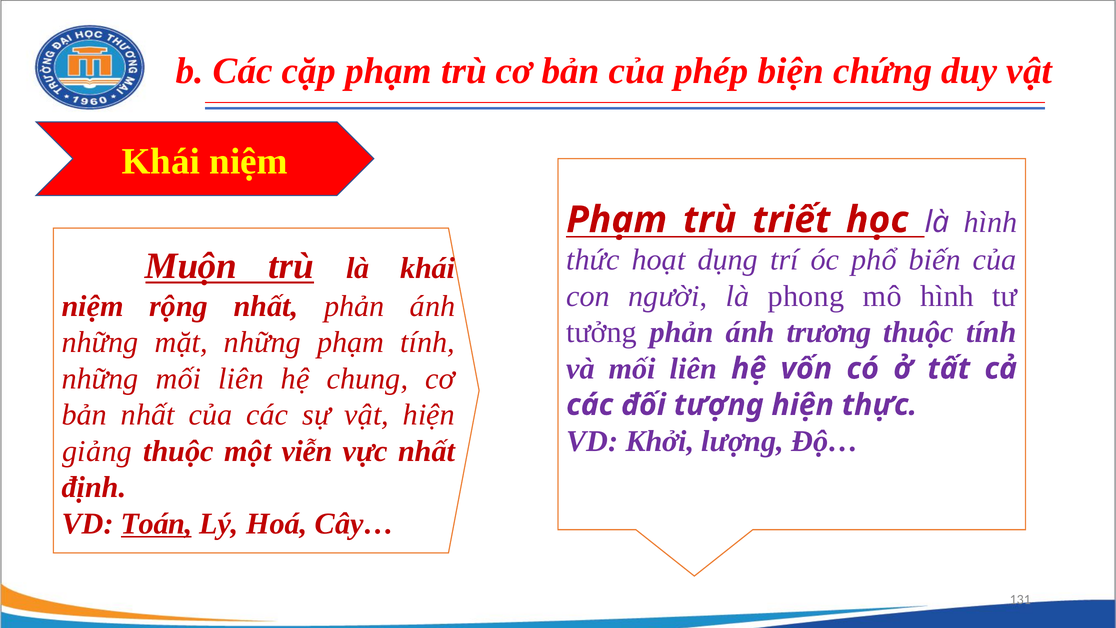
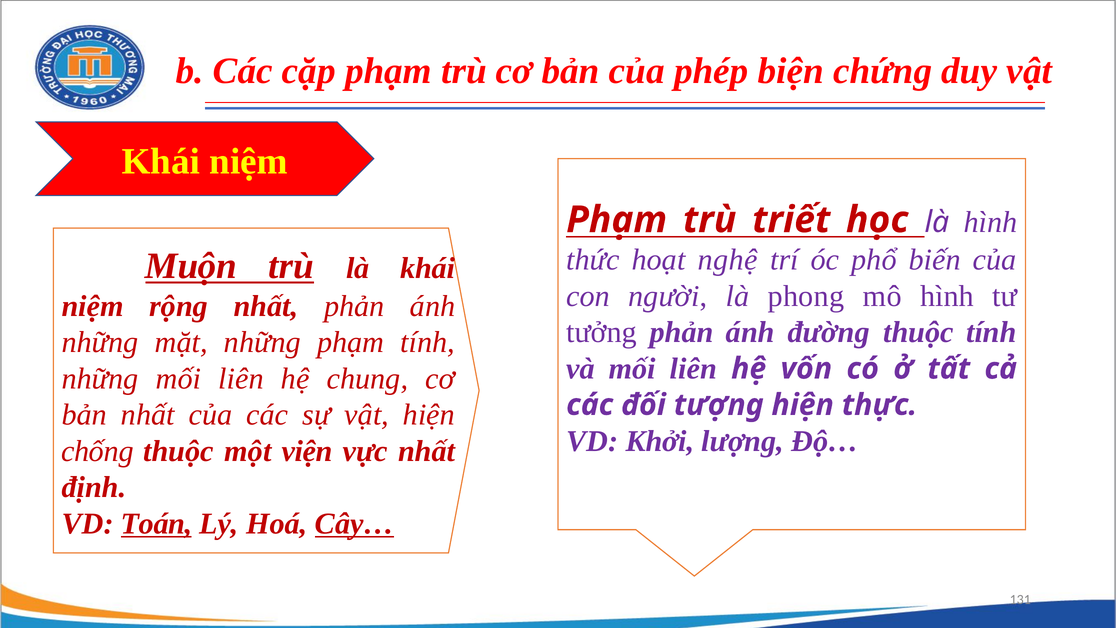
dụng: dụng -> nghệ
trương: trương -> đường
giảng: giảng -> chống
viễn: viễn -> viện
Cây… underline: none -> present
